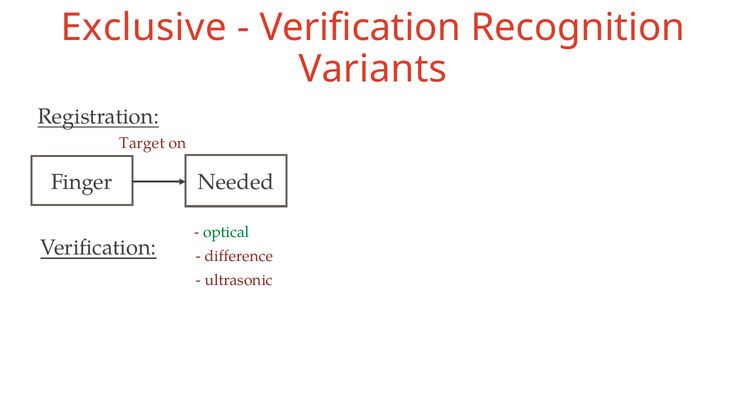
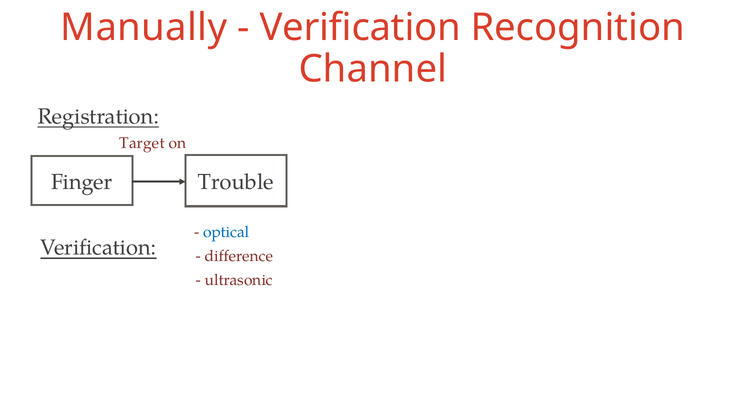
Exclusive: Exclusive -> Manually
Variants: Variants -> Channel
Needed: Needed -> Trouble
optical colour: green -> blue
